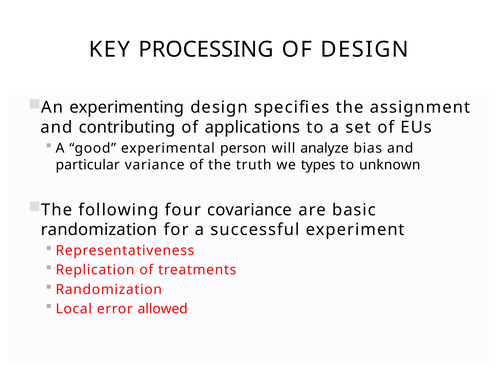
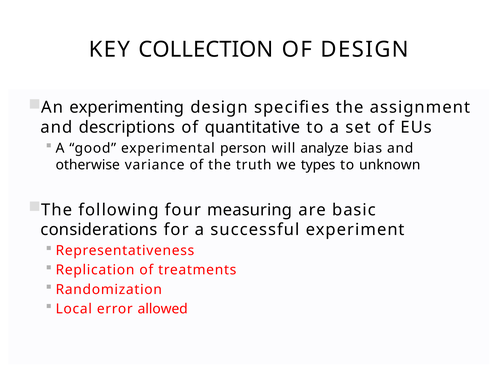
PROCESSING: PROCESSING -> COLLECTION
contributing: contributing -> descriptions
applications: applications -> quantitative
particular: particular -> otherwise
covariance: covariance -> measuring
randomization at (99, 230): randomization -> considerations
